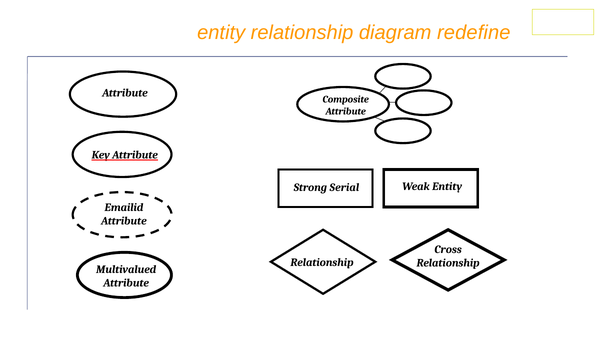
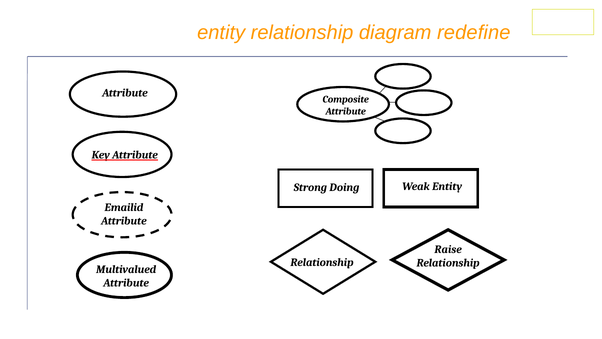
Serial: Serial -> Doing
Cross: Cross -> Raise
